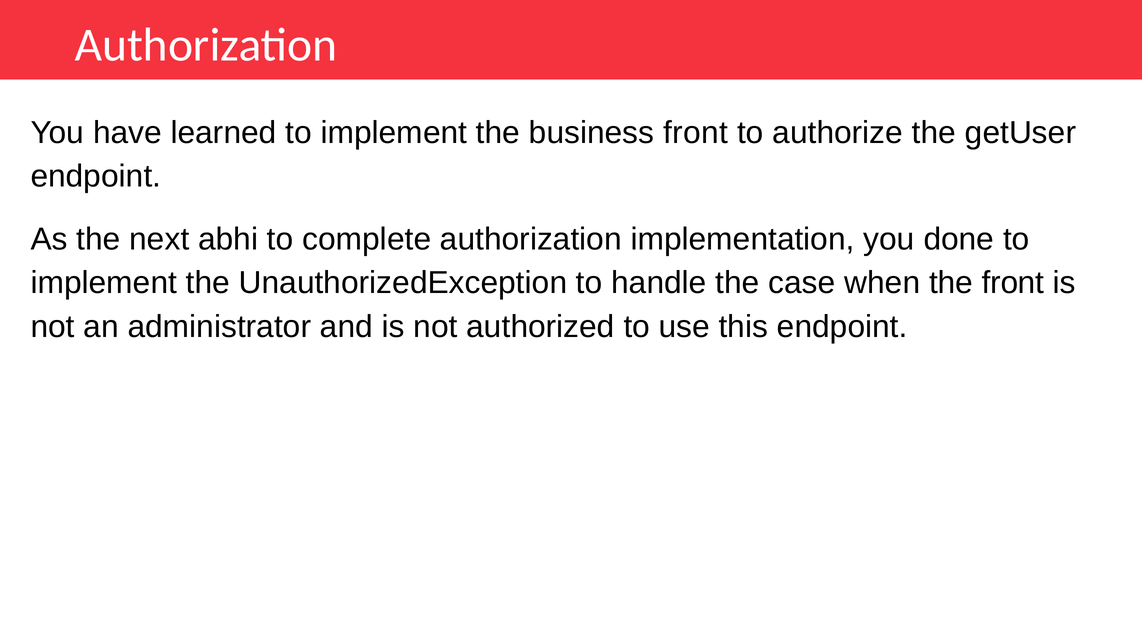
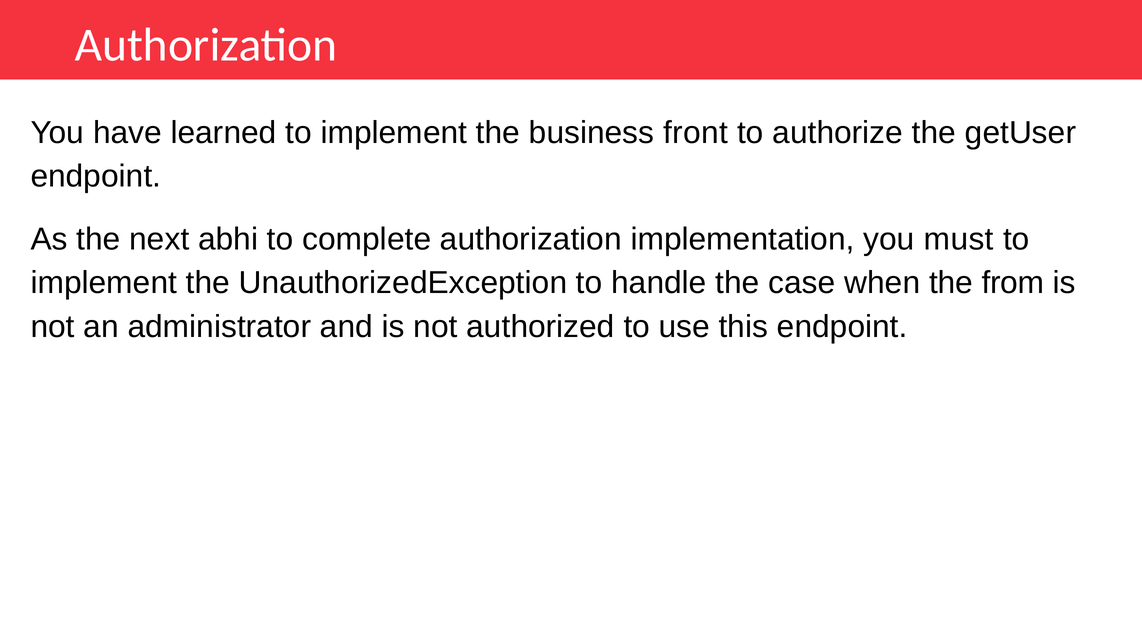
done: done -> must
the front: front -> from
